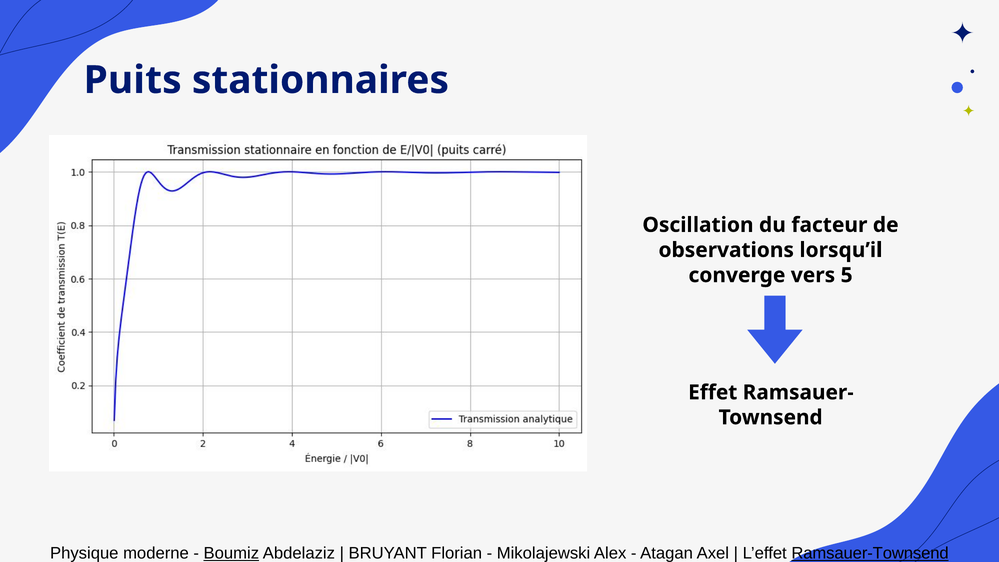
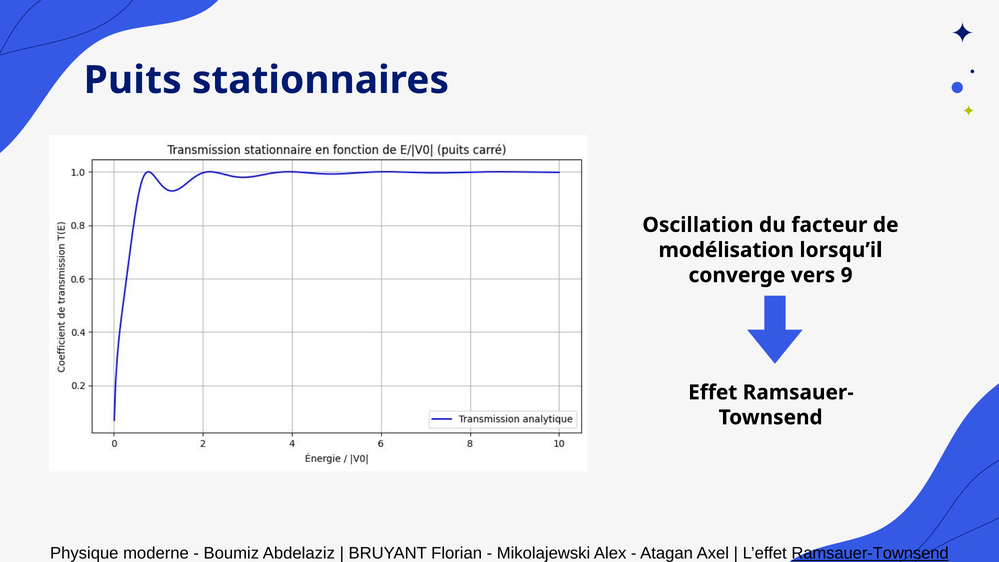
observations: observations -> modélisation
5: 5 -> 9
Boumiz underline: present -> none
